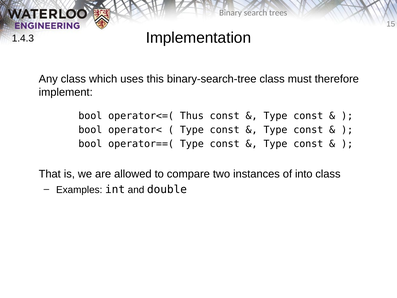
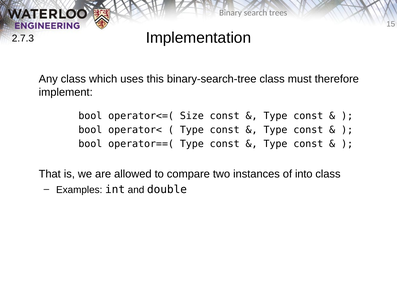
1.4.3: 1.4.3 -> 2.7.3
Thus: Thus -> Size
